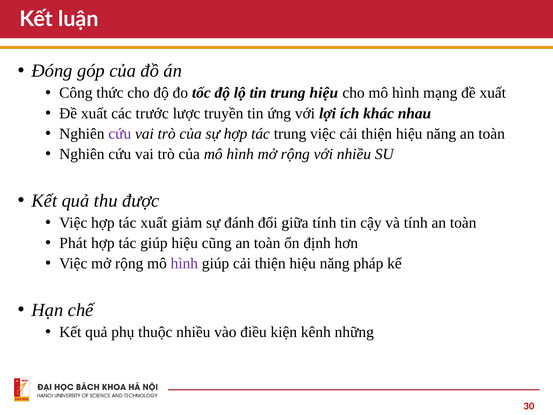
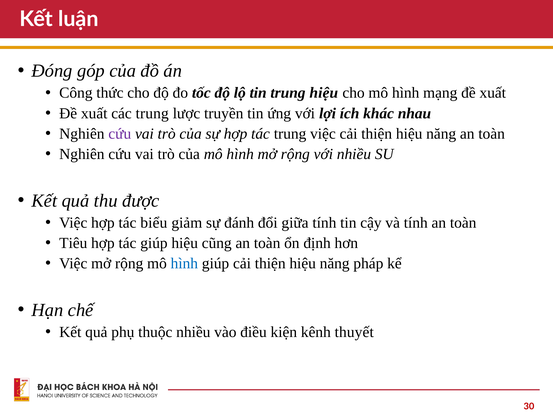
các trước: trước -> trung
tác xuất: xuất -> biểu
Phát: Phát -> Tiêu
hình at (184, 263) colour: purple -> blue
những: những -> thuyết
